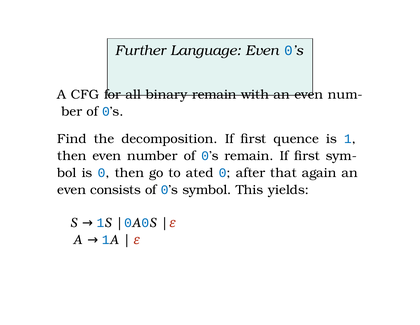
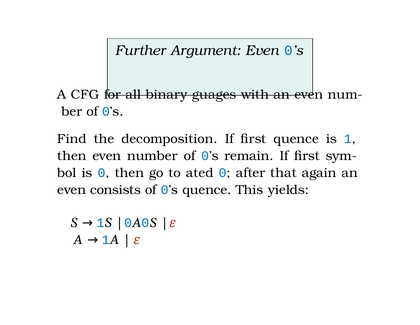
Language: Language -> Argument
binary remain: remain -> guages
0’s symbol: symbol -> quence
